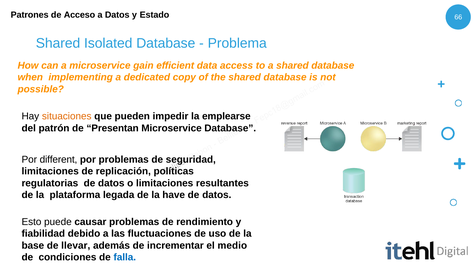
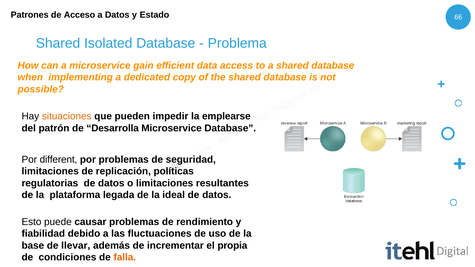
Presentan: Presentan -> Desarrolla
have: have -> ideal
medio: medio -> propia
falla colour: blue -> orange
